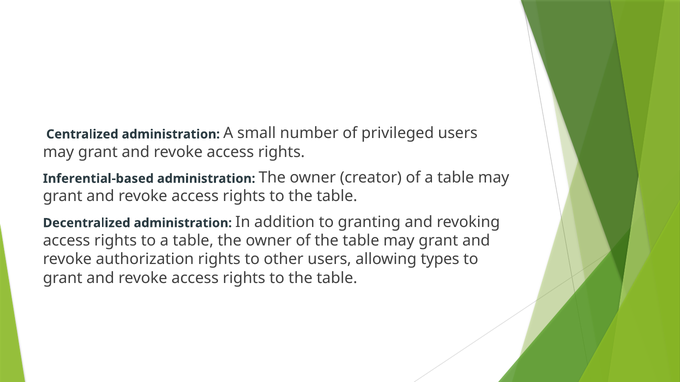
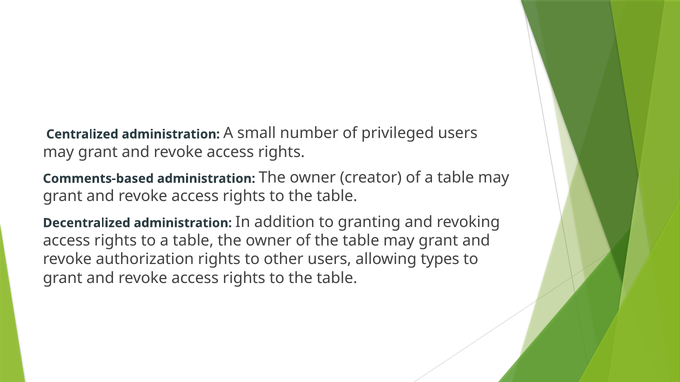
Inferential-based: Inferential-based -> Comments-based
